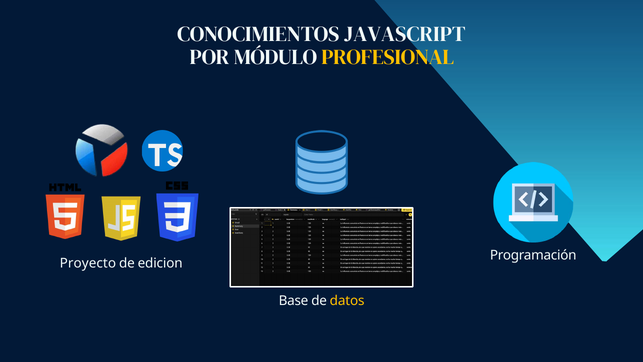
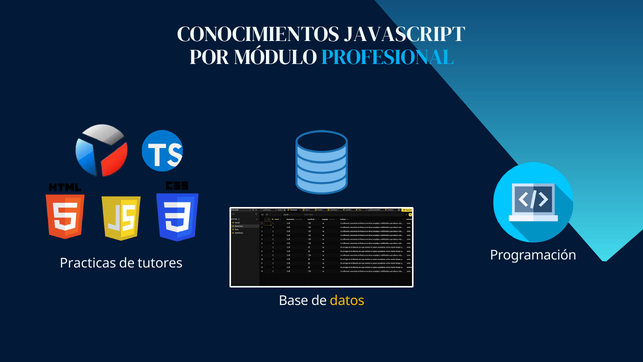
PROFESIONAL colour: yellow -> light blue
Proyecto: Proyecto -> Practicas
edicion: edicion -> tutores
